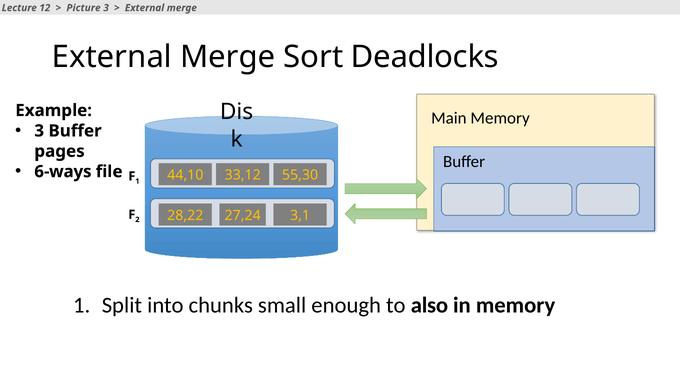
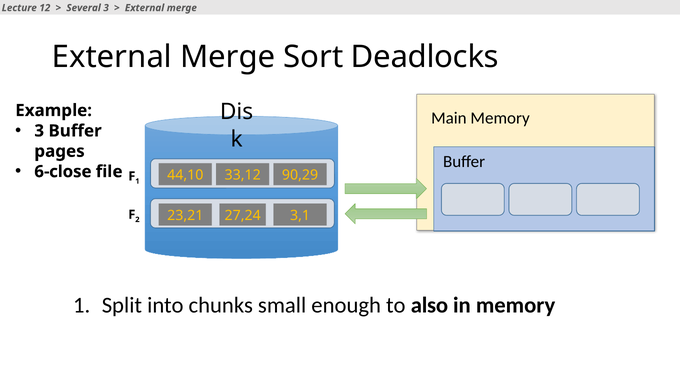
Picture: Picture -> Several
6-ways: 6-ways -> 6-close
55,30: 55,30 -> 90,29
28,22: 28,22 -> 23,21
